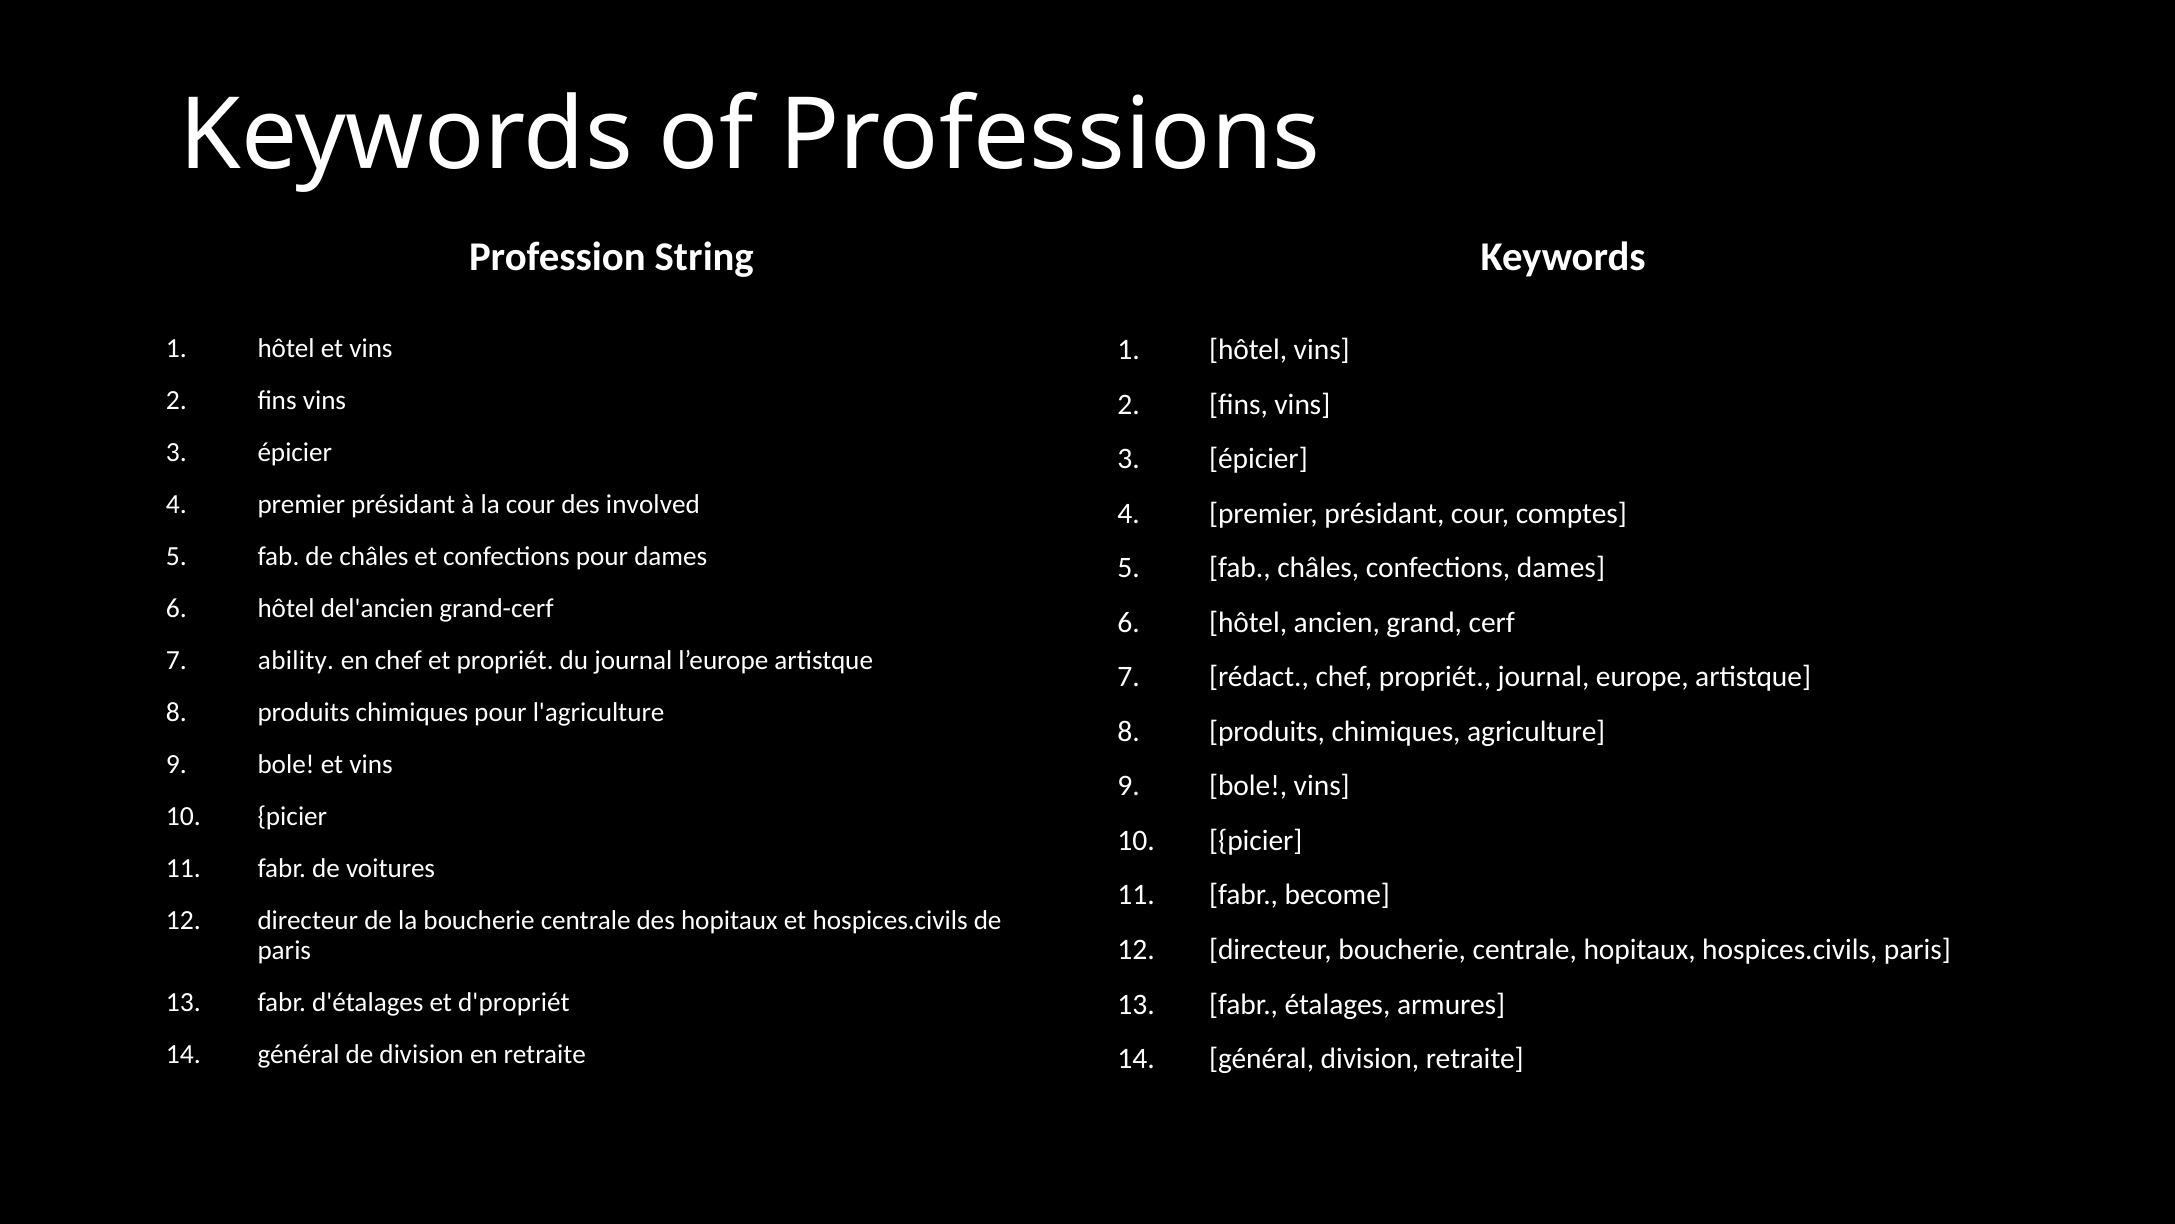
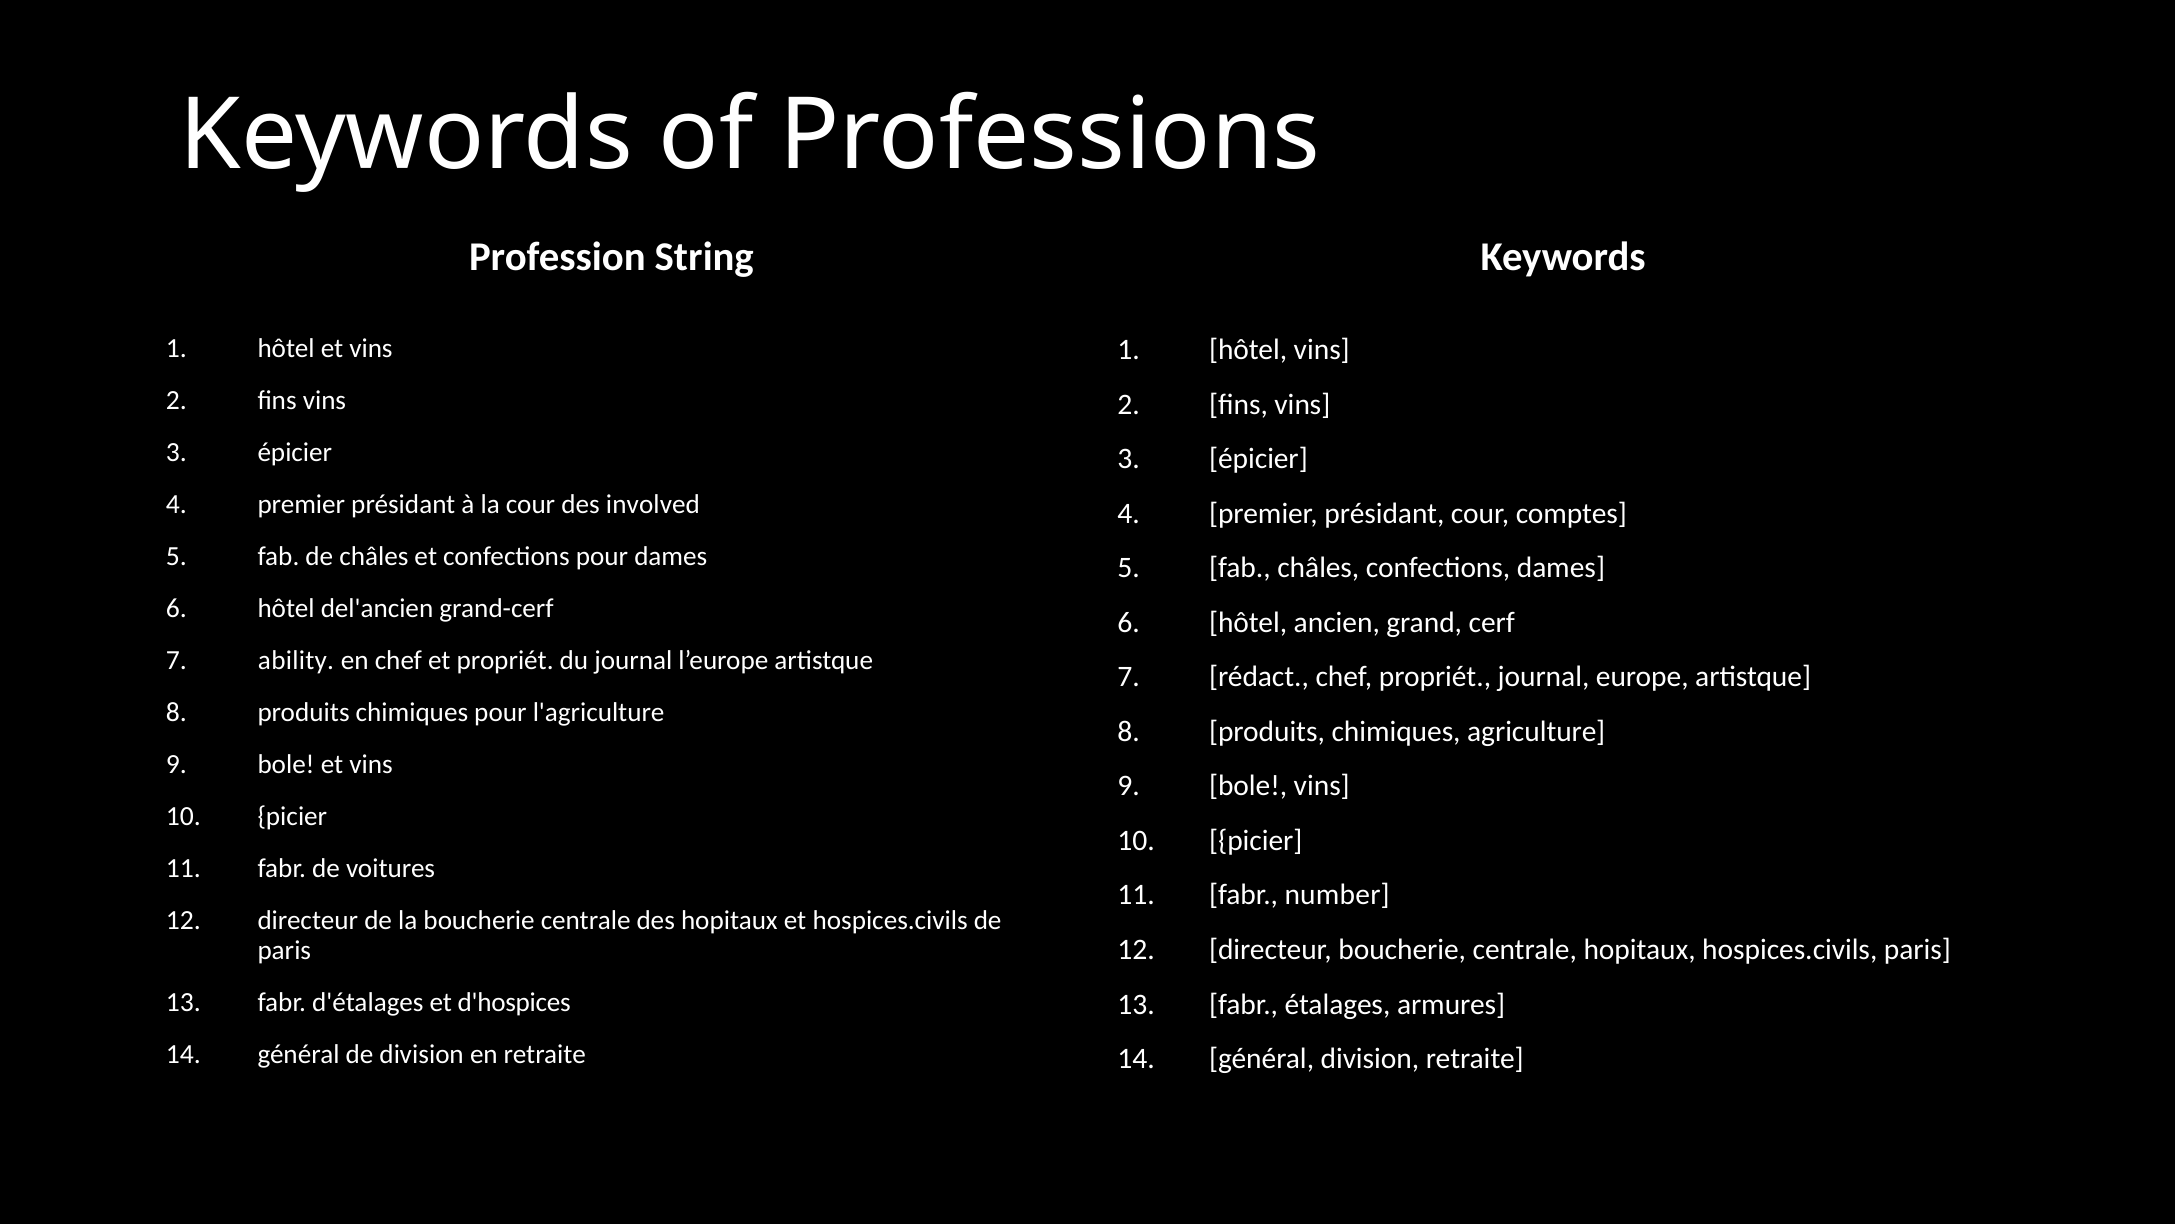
become: become -> number
d'propriét: d'propriét -> d'hospices
